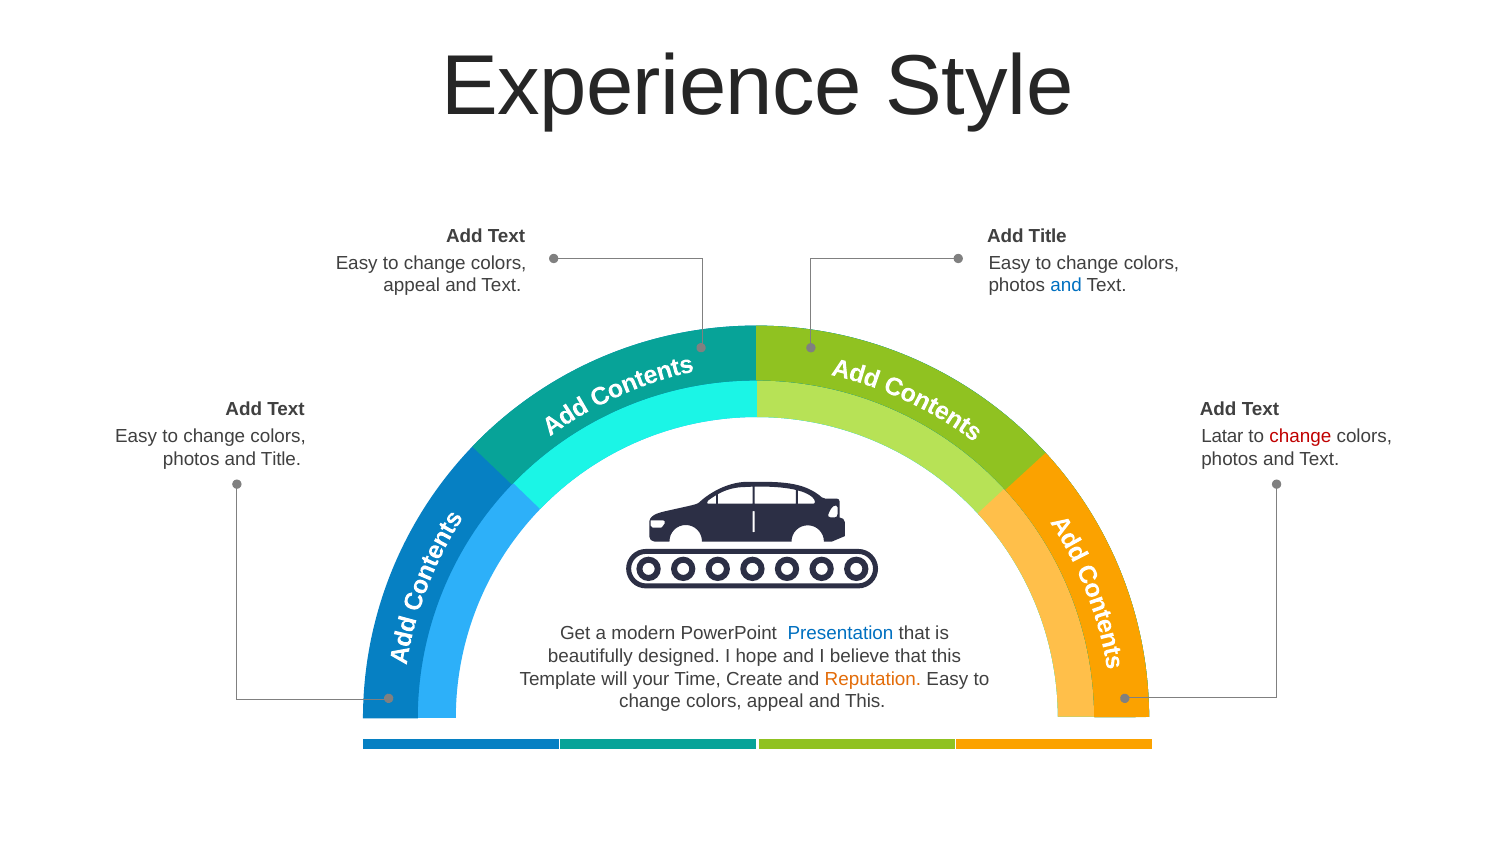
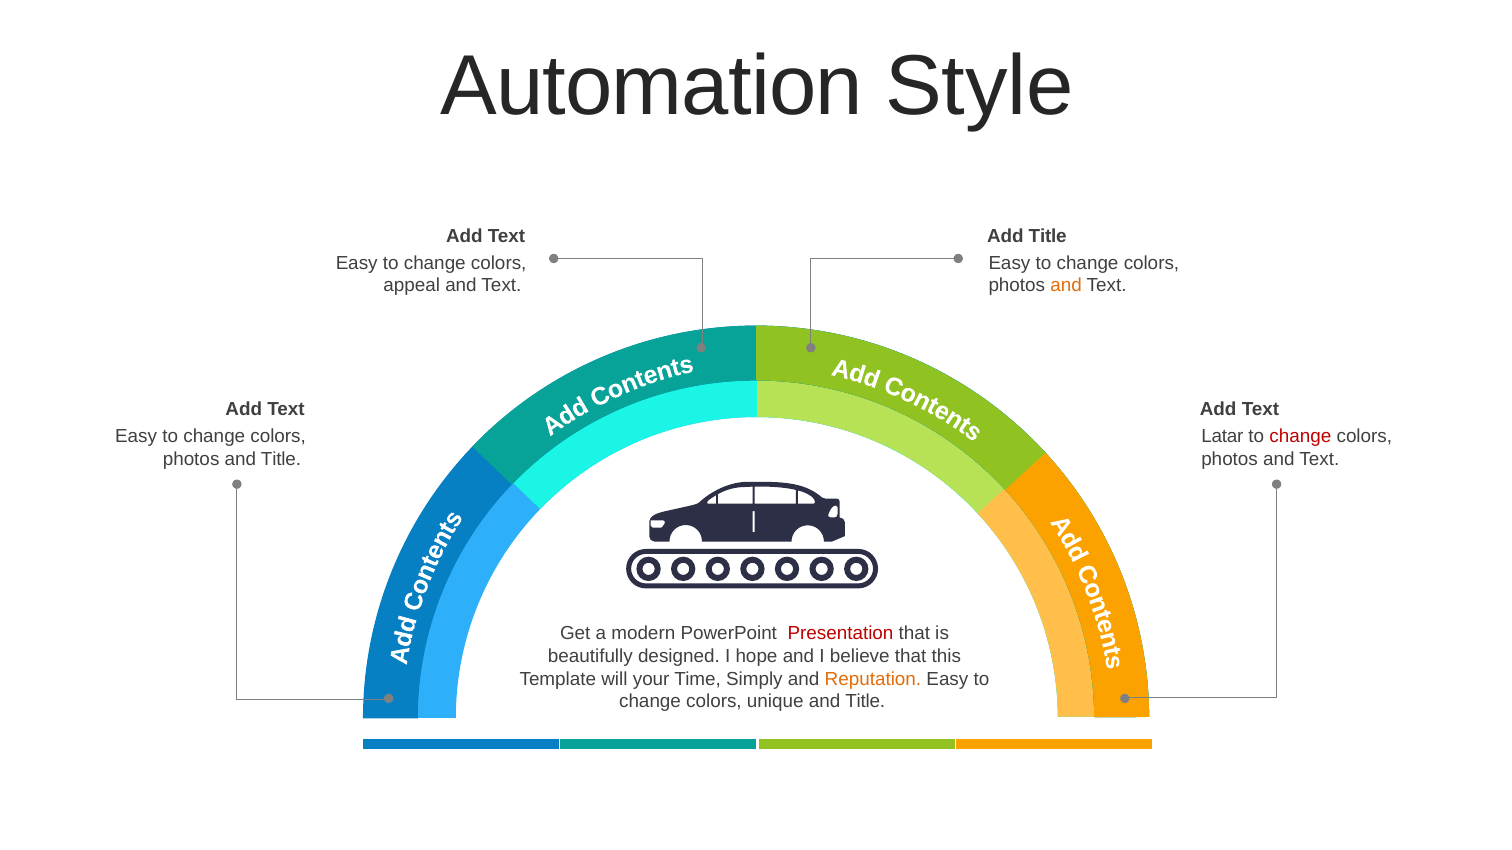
Experience: Experience -> Automation
and at (1066, 286) colour: blue -> orange
Presentation colour: blue -> red
Create: Create -> Simply
appeal at (775, 702): appeal -> unique
This at (865, 702): This -> Title
